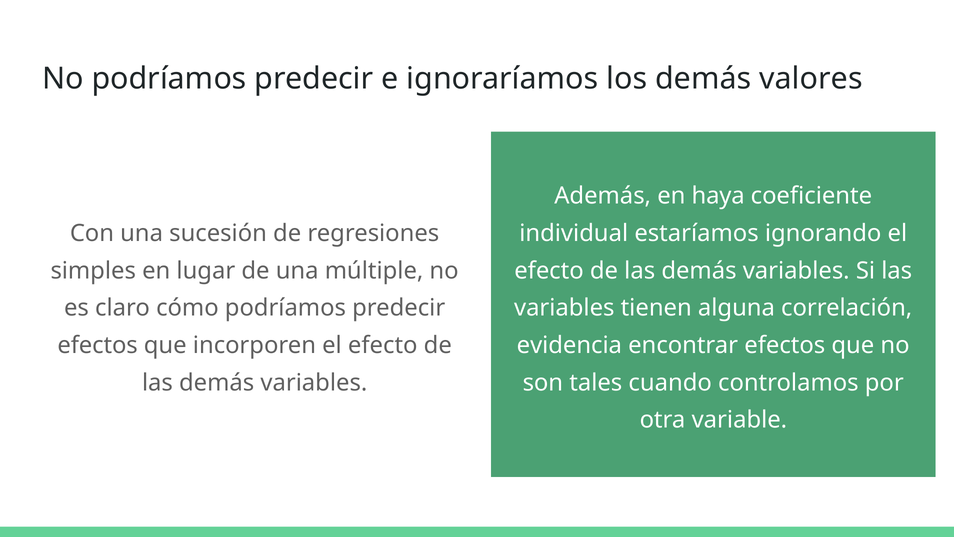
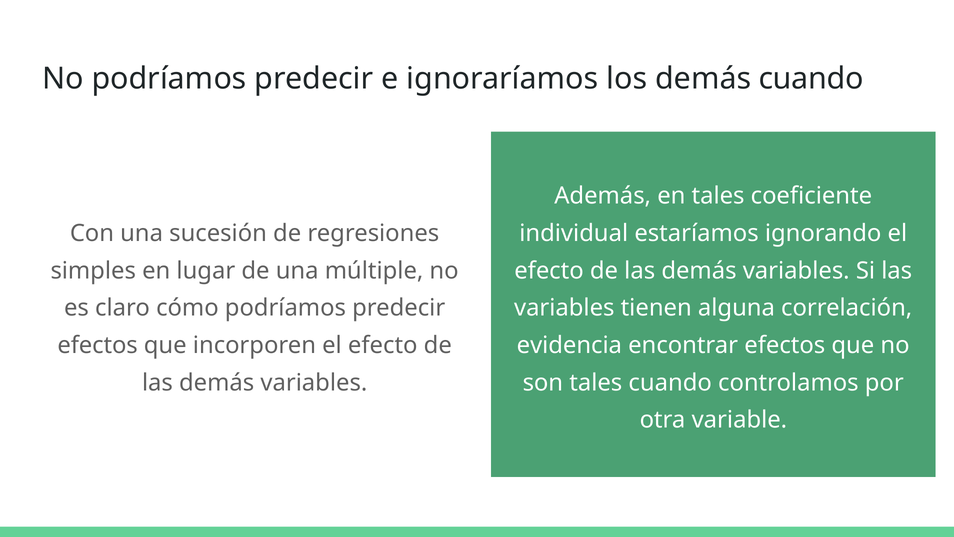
demás valores: valores -> cuando
en haya: haya -> tales
